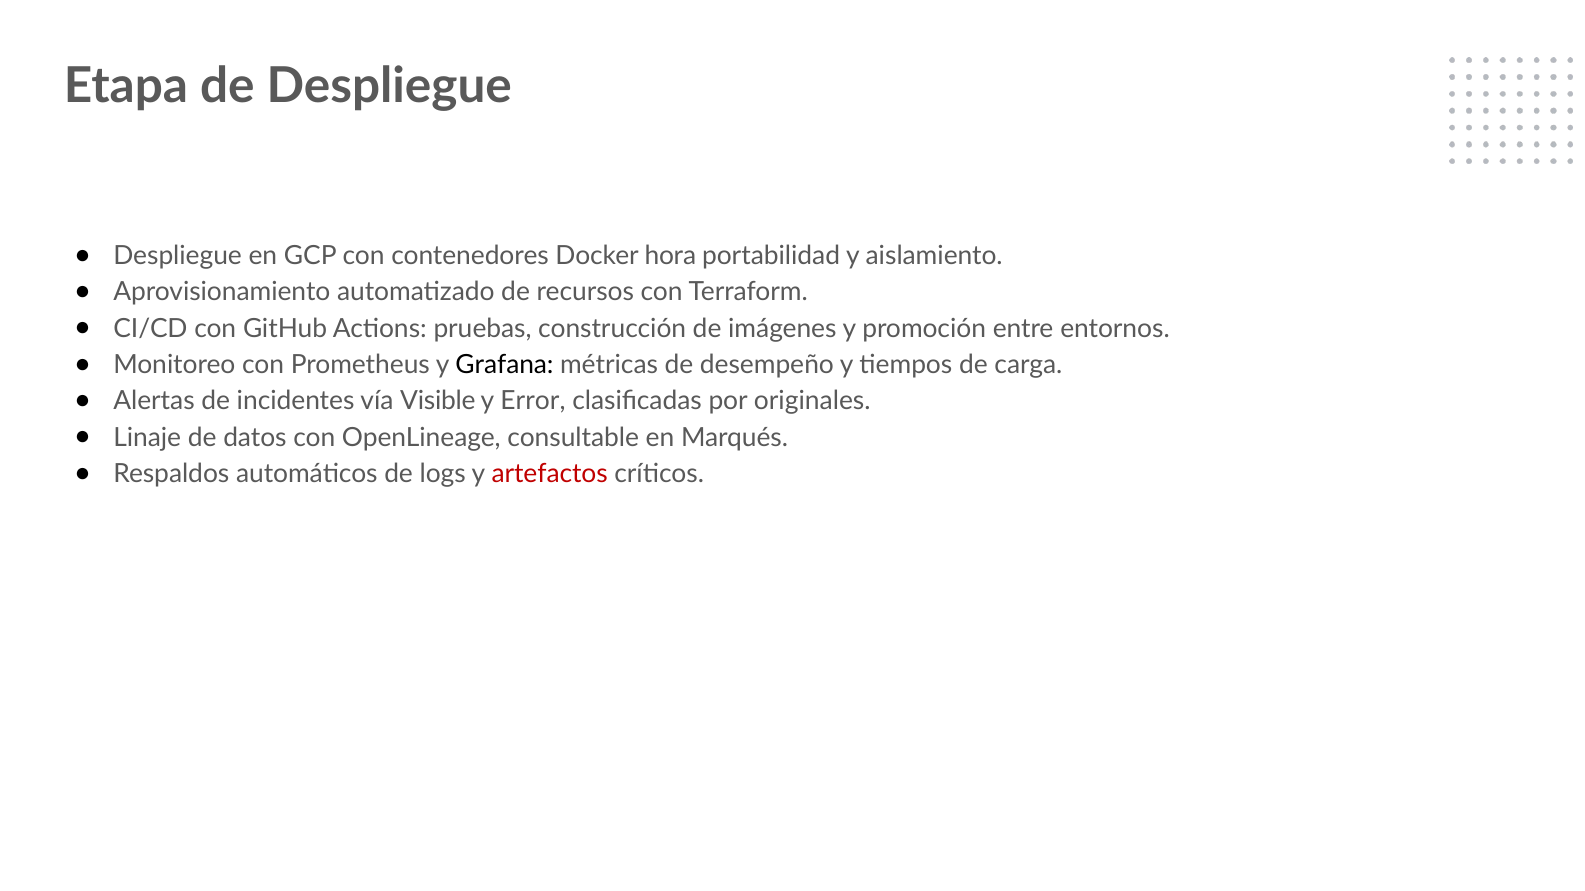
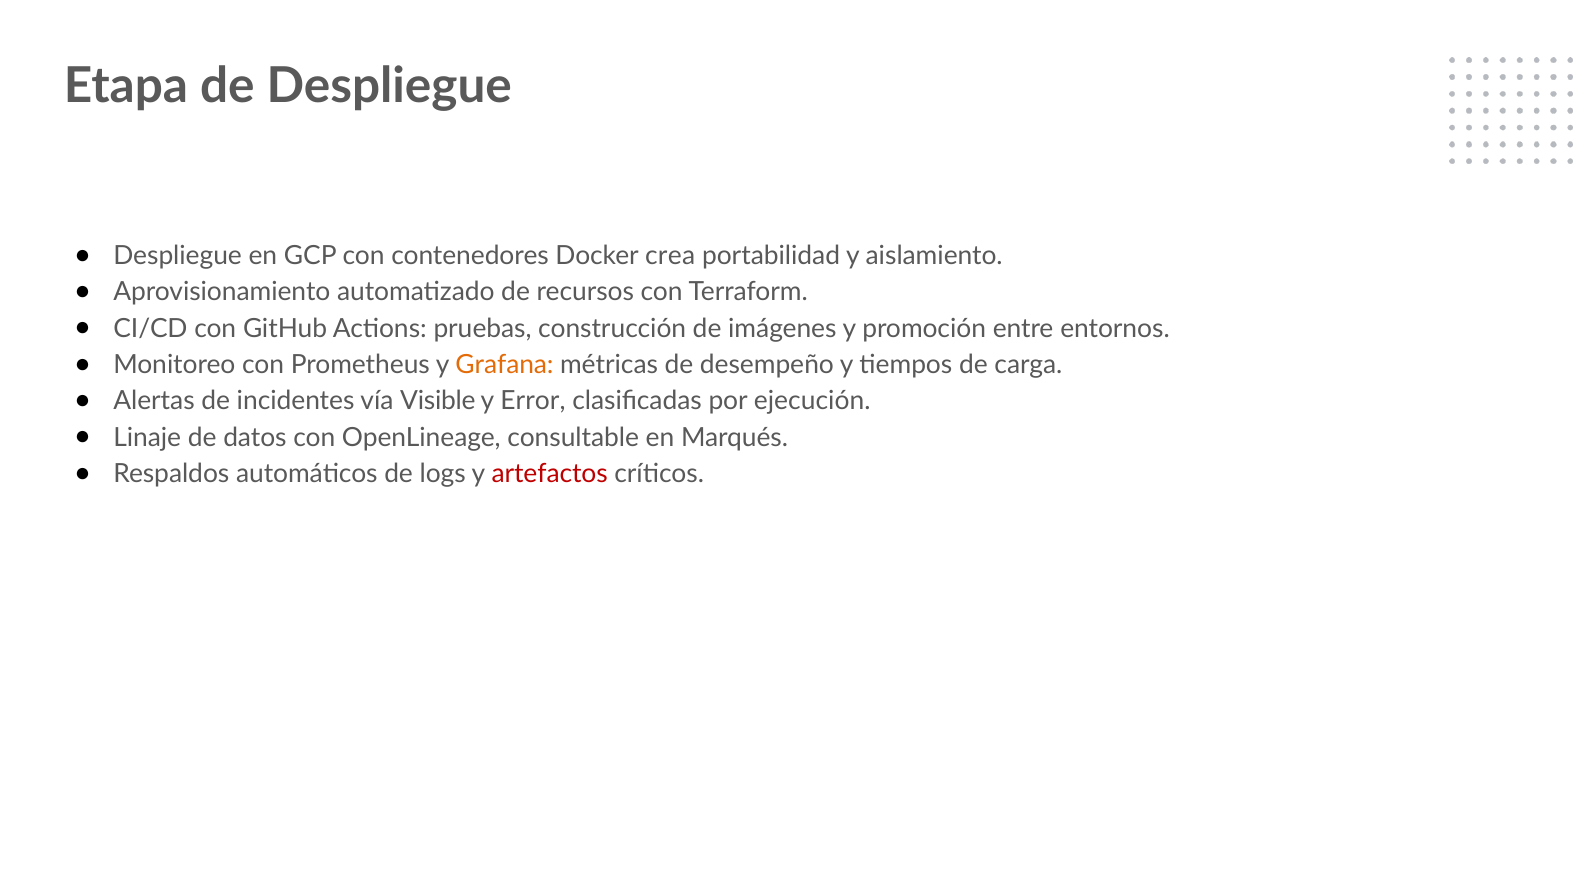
hora: hora -> crea
Grafana colour: black -> orange
originales: originales -> ejecución
